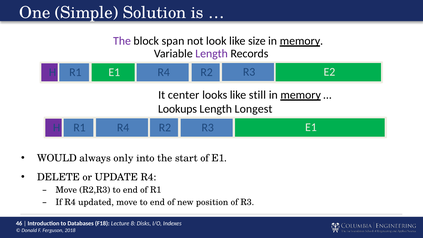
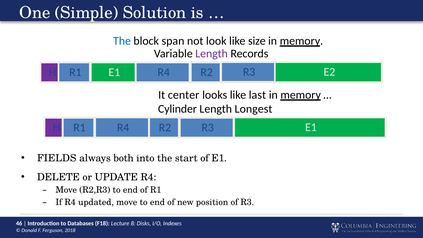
The at (122, 41) colour: purple -> blue
still: still -> last
Lookups: Lookups -> Cylinder
WOULD: WOULD -> FIELDS
only: only -> both
